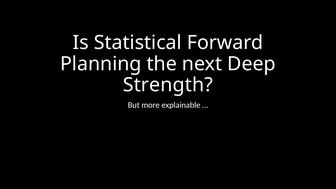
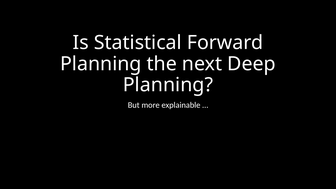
Strength at (168, 85): Strength -> Planning
